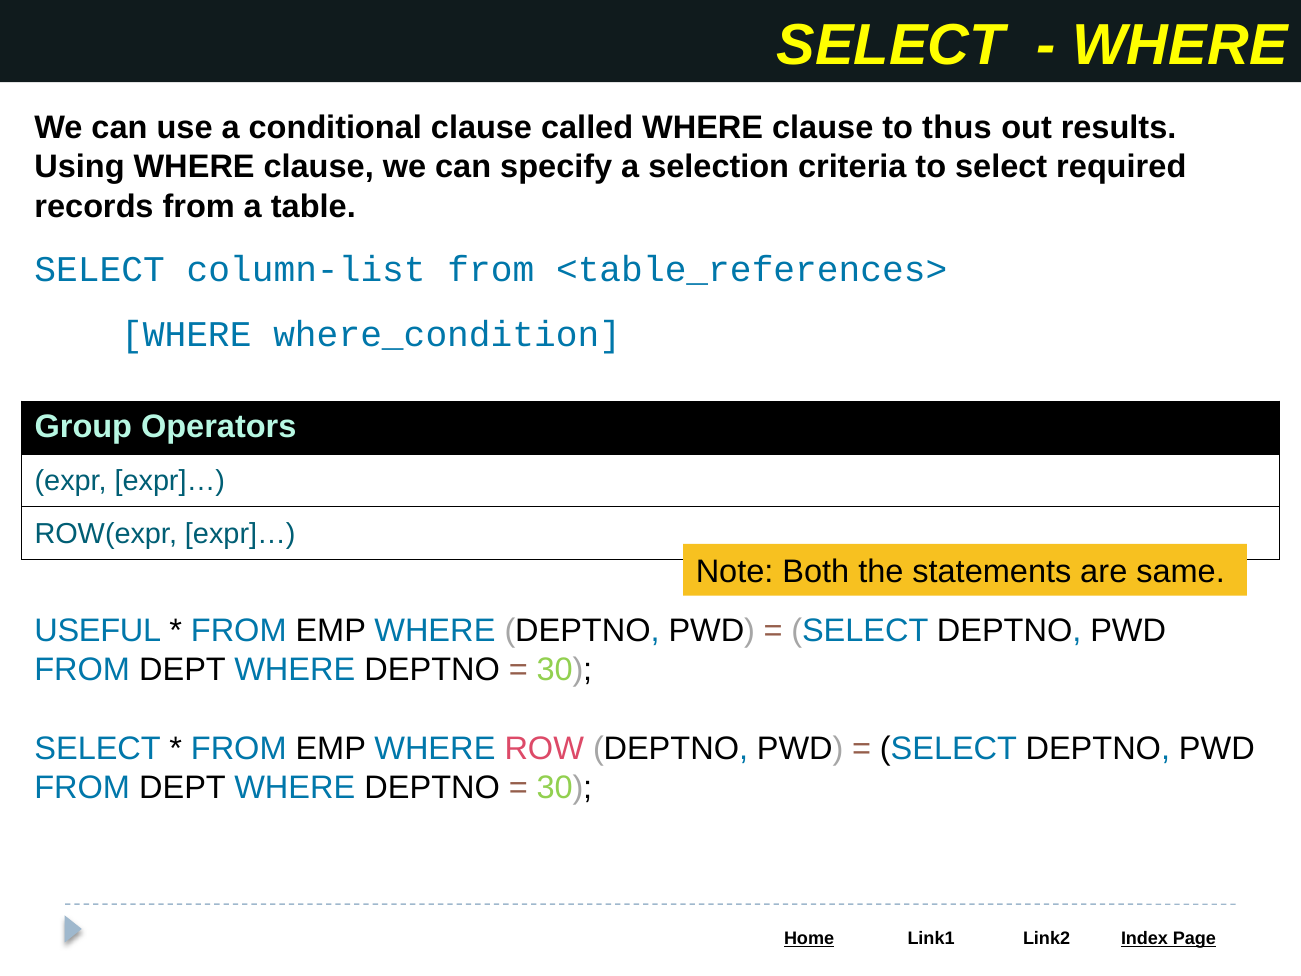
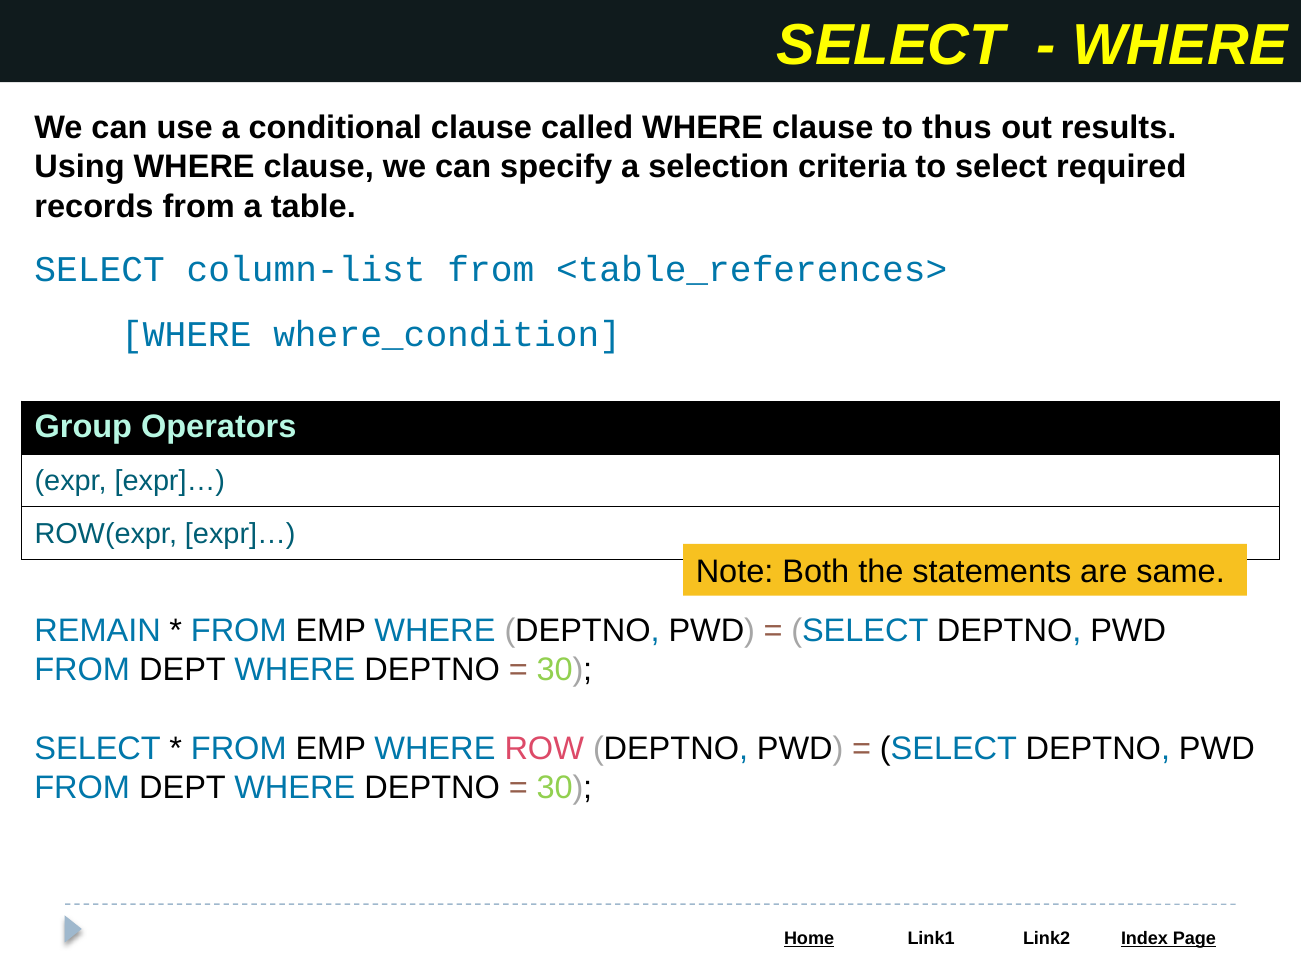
USEFUL: USEFUL -> REMAIN
